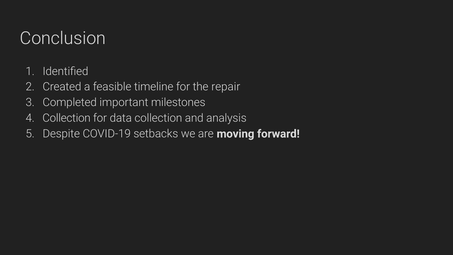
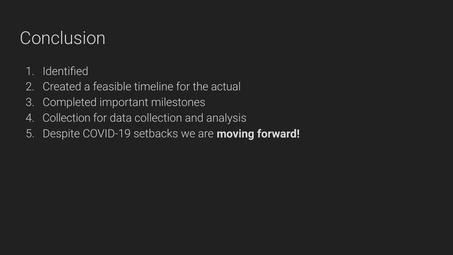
repair: repair -> actual
